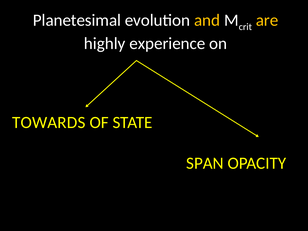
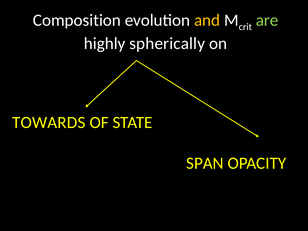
Planetesimal: Planetesimal -> Composition
are colour: yellow -> light green
experience: experience -> spherically
